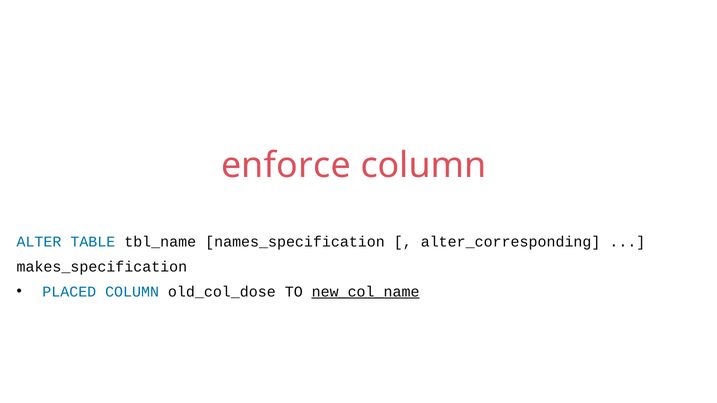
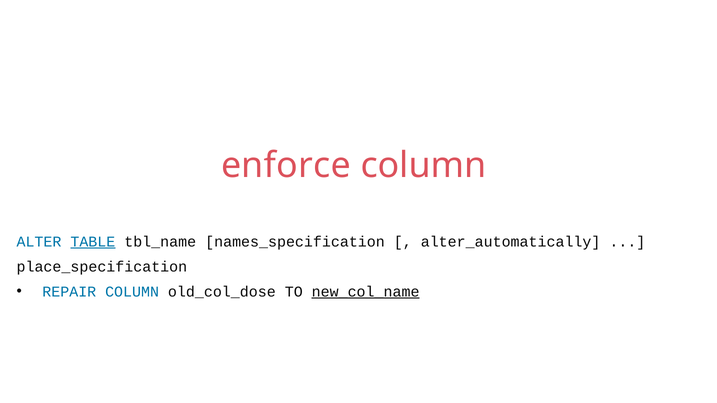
TABLE underline: none -> present
alter_corresponding: alter_corresponding -> alter_automatically
makes_specification: makes_specification -> place_specification
PLACED: PLACED -> REPAIR
